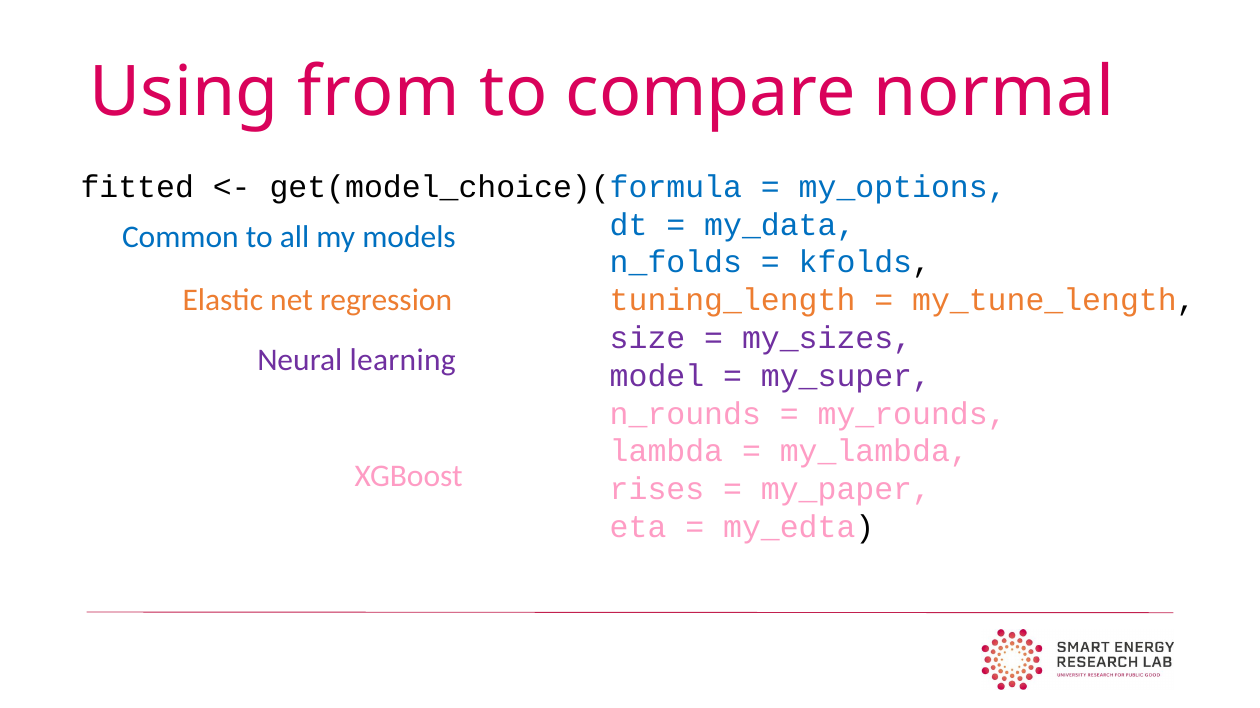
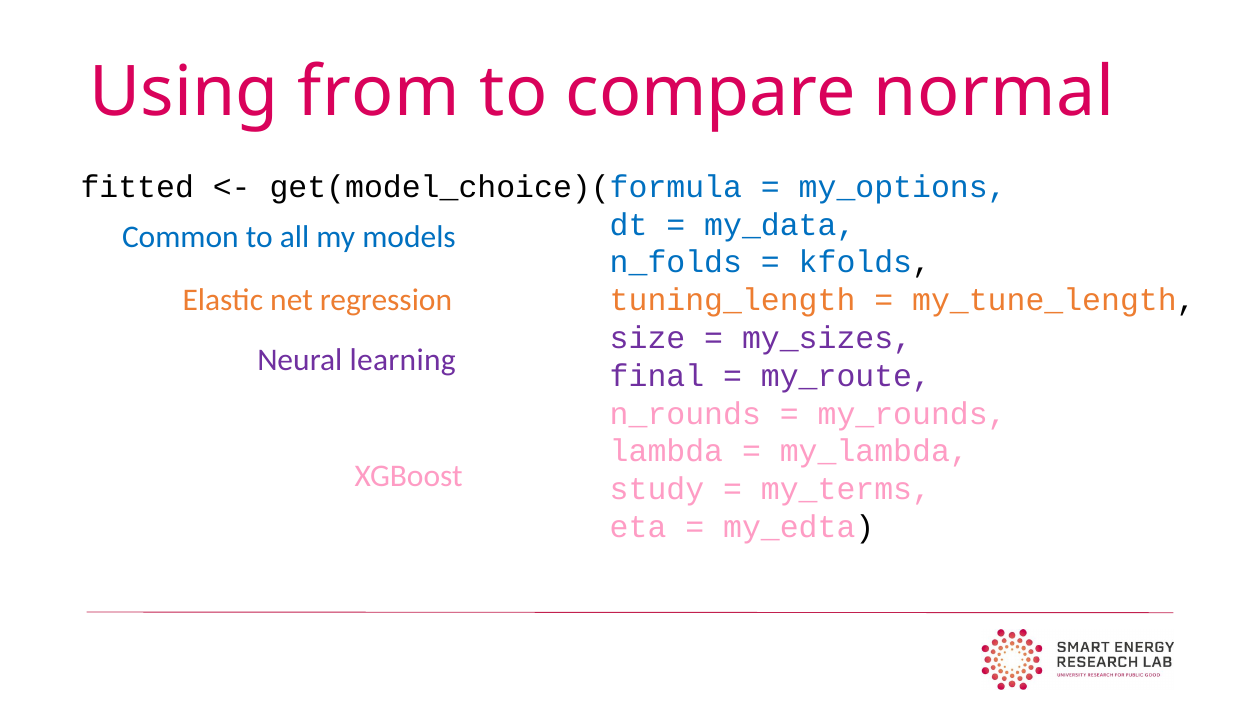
model: model -> final
my_super: my_super -> my_route
rises: rises -> study
my_paper: my_paper -> my_terms
